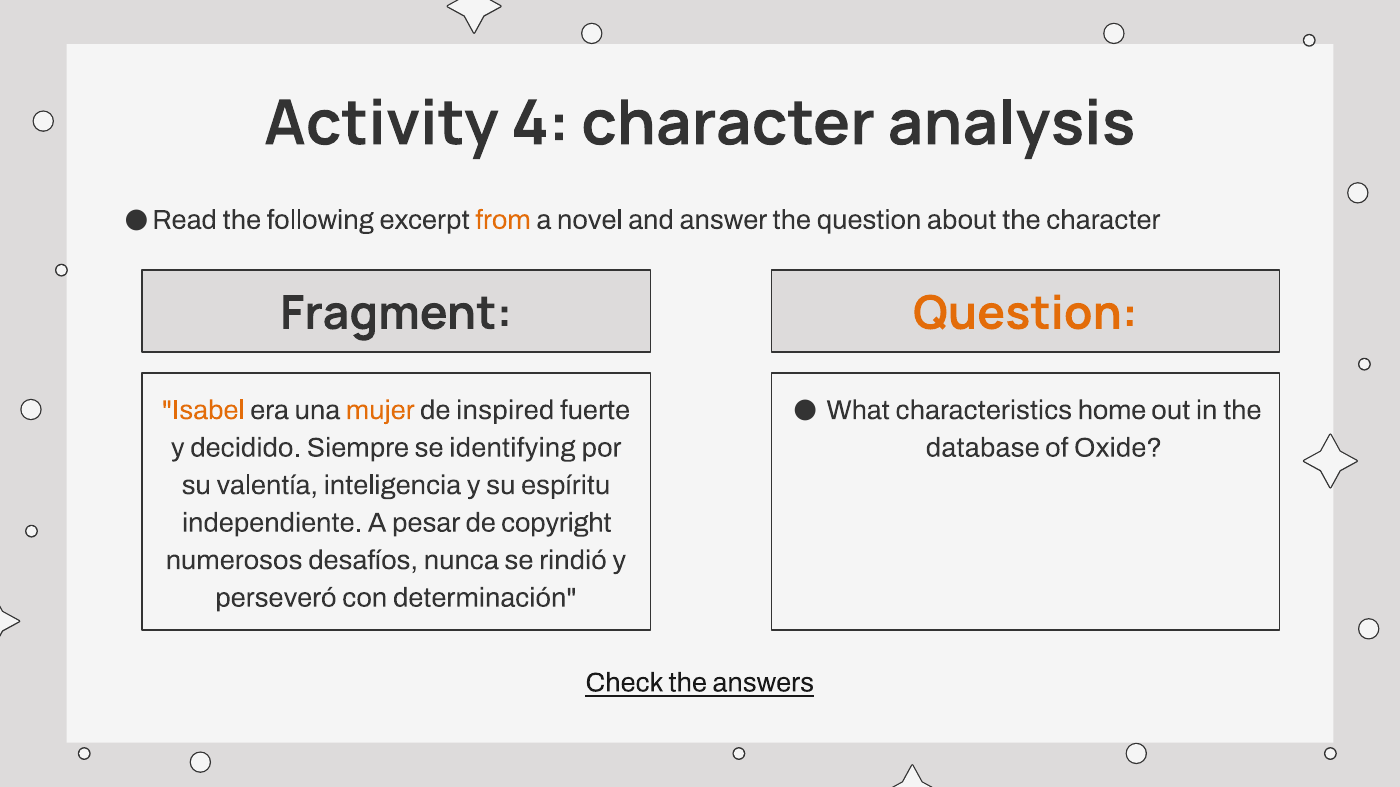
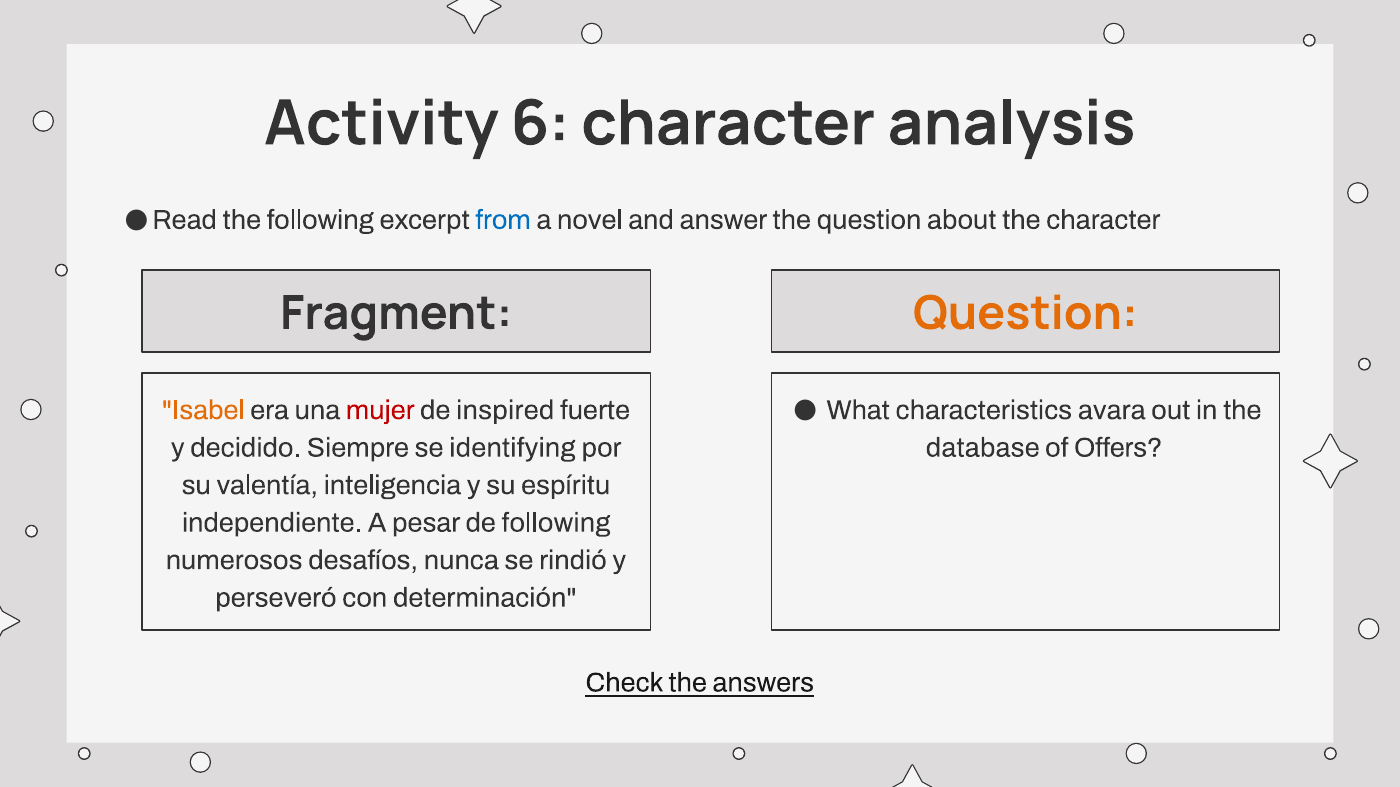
4: 4 -> 6
from colour: orange -> blue
home: home -> avara
mujer colour: orange -> red
Oxide: Oxide -> Offers
de copyright: copyright -> following
